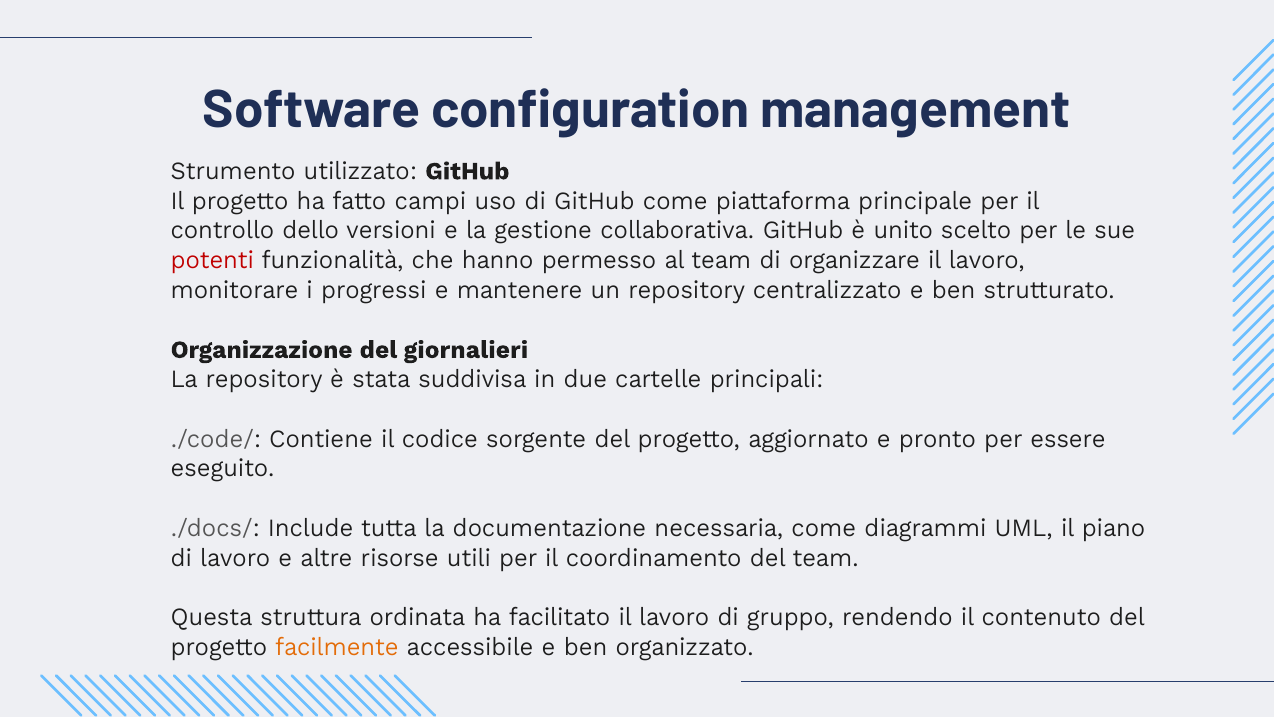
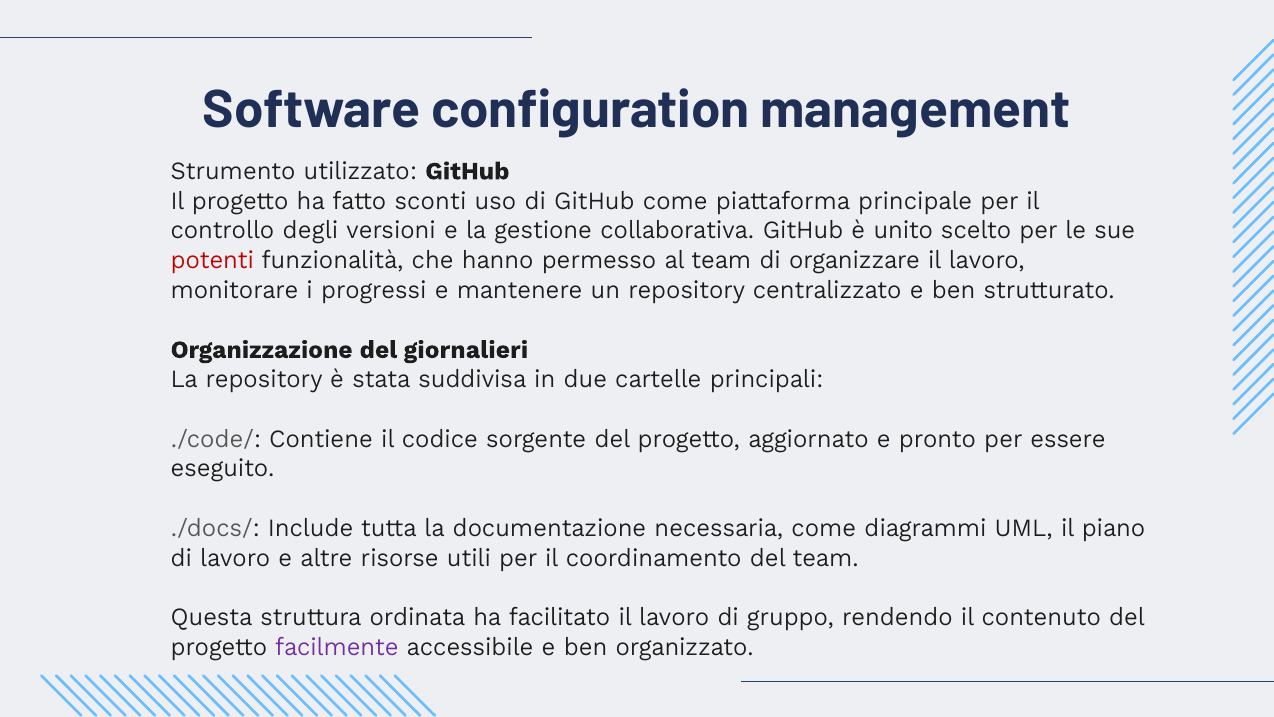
campi: campi -> sconti
dello: dello -> degli
facilmente colour: orange -> purple
